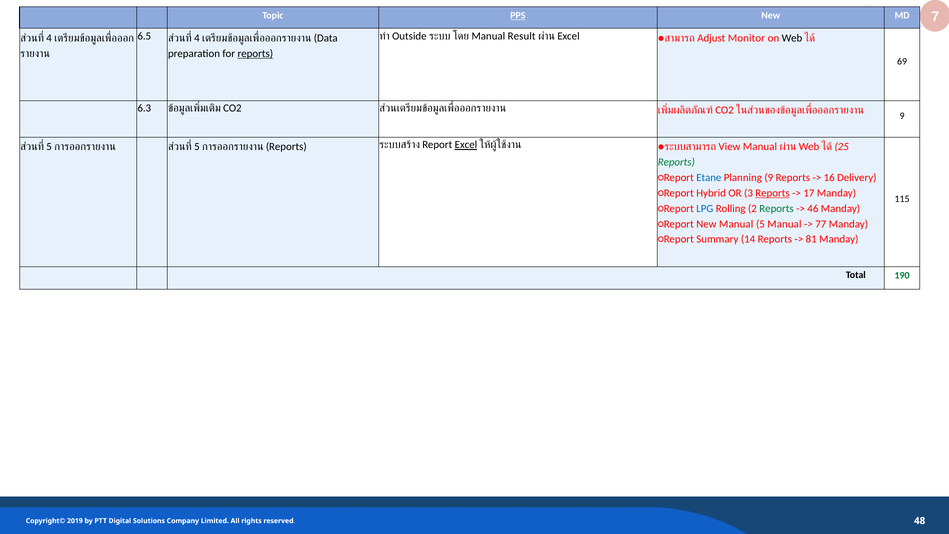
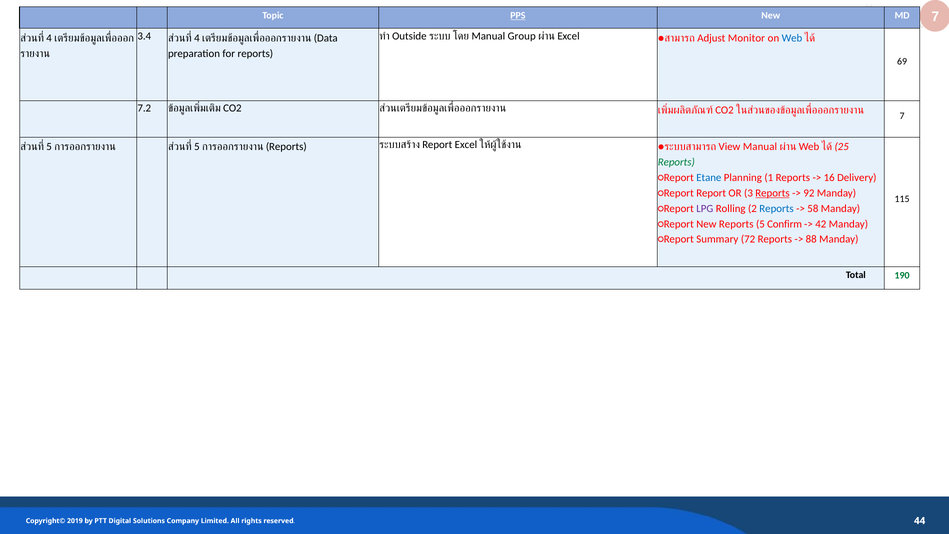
6.5: 6.5 -> 3.4
Result: Result -> Group
Web colour: black -> blue
reports at (255, 53) underline: present -> none
6.3: 6.3 -> 7.2
9 at (902, 116): 9 -> 7
Excel underline: present -> none
Planning 9: 9 -> 1
Hybrid: Hybrid -> Report
17: 17 -> 92
LPG colour: blue -> purple
Reports at (777, 208) colour: green -> blue
46: 46 -> 58
New Manual: Manual -> Reports
5 Manual: Manual -> Confirm
77: 77 -> 42
14: 14 -> 72
81: 81 -> 88
48: 48 -> 44
